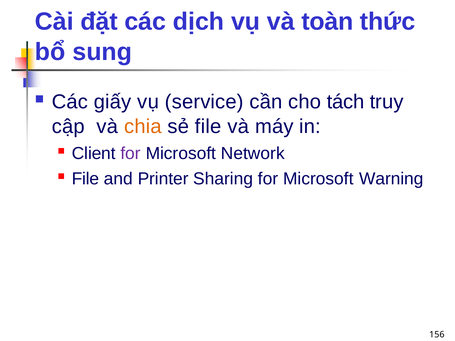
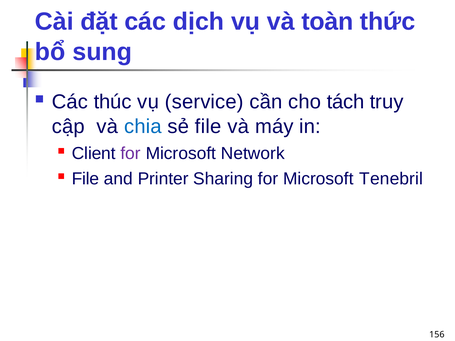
giấy: giấy -> thúc
chia colour: orange -> blue
Warning: Warning -> Tenebril
